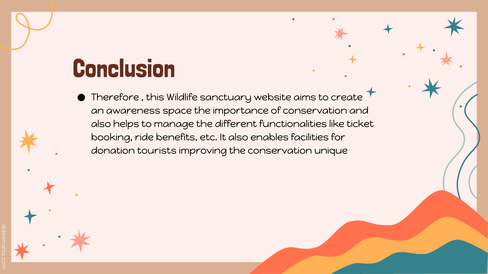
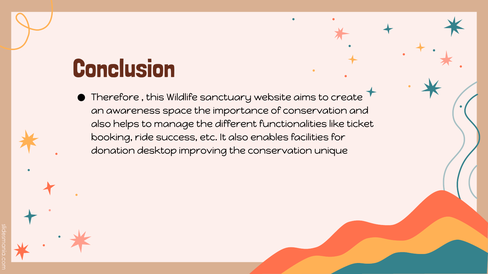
benefits: benefits -> success
tourists: tourists -> desktop
